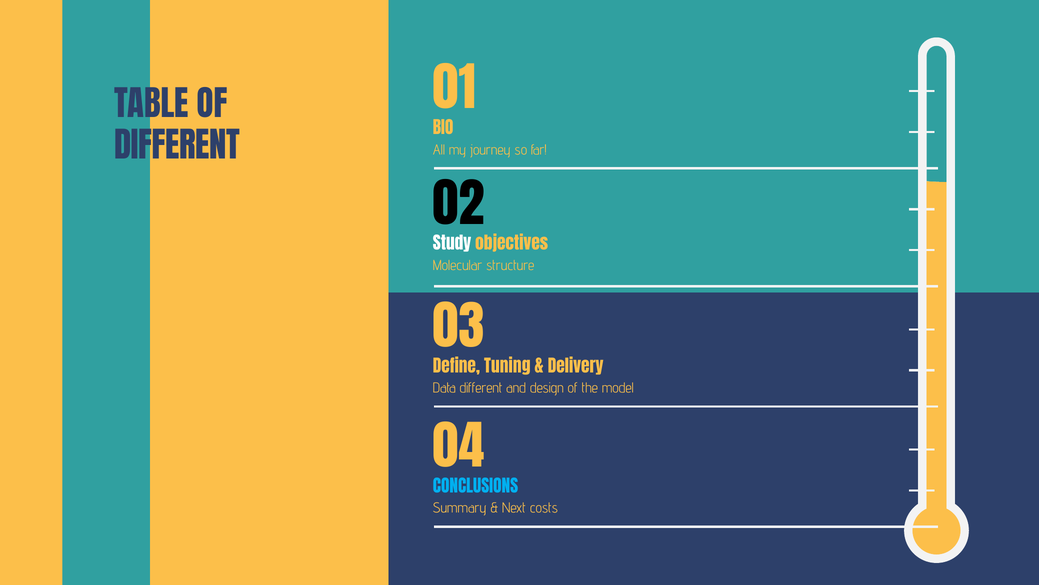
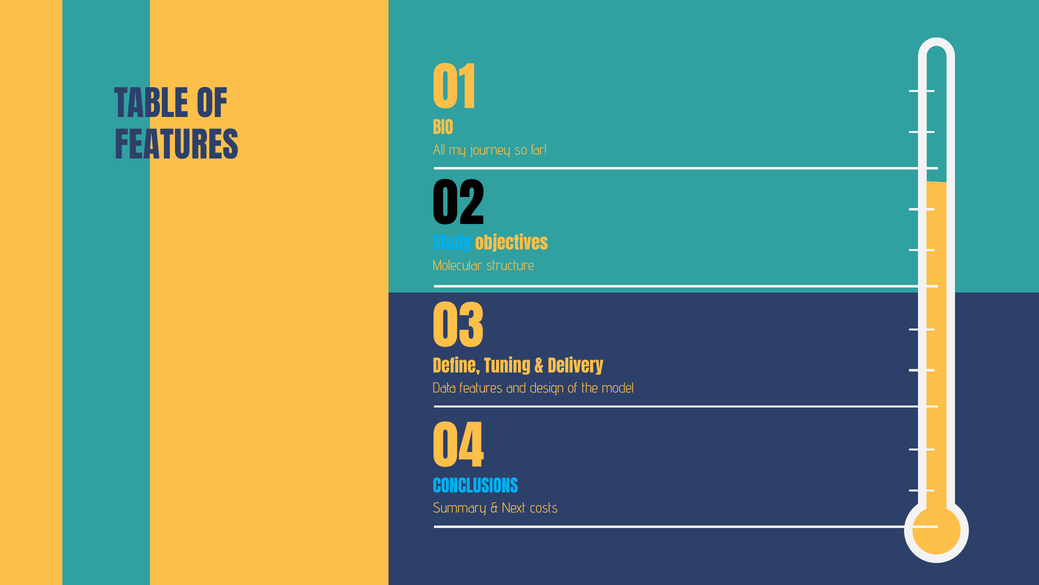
DIFFERENT at (177, 147): DIFFERENT -> FEATURES
Study colour: white -> light blue
Data different: different -> features
